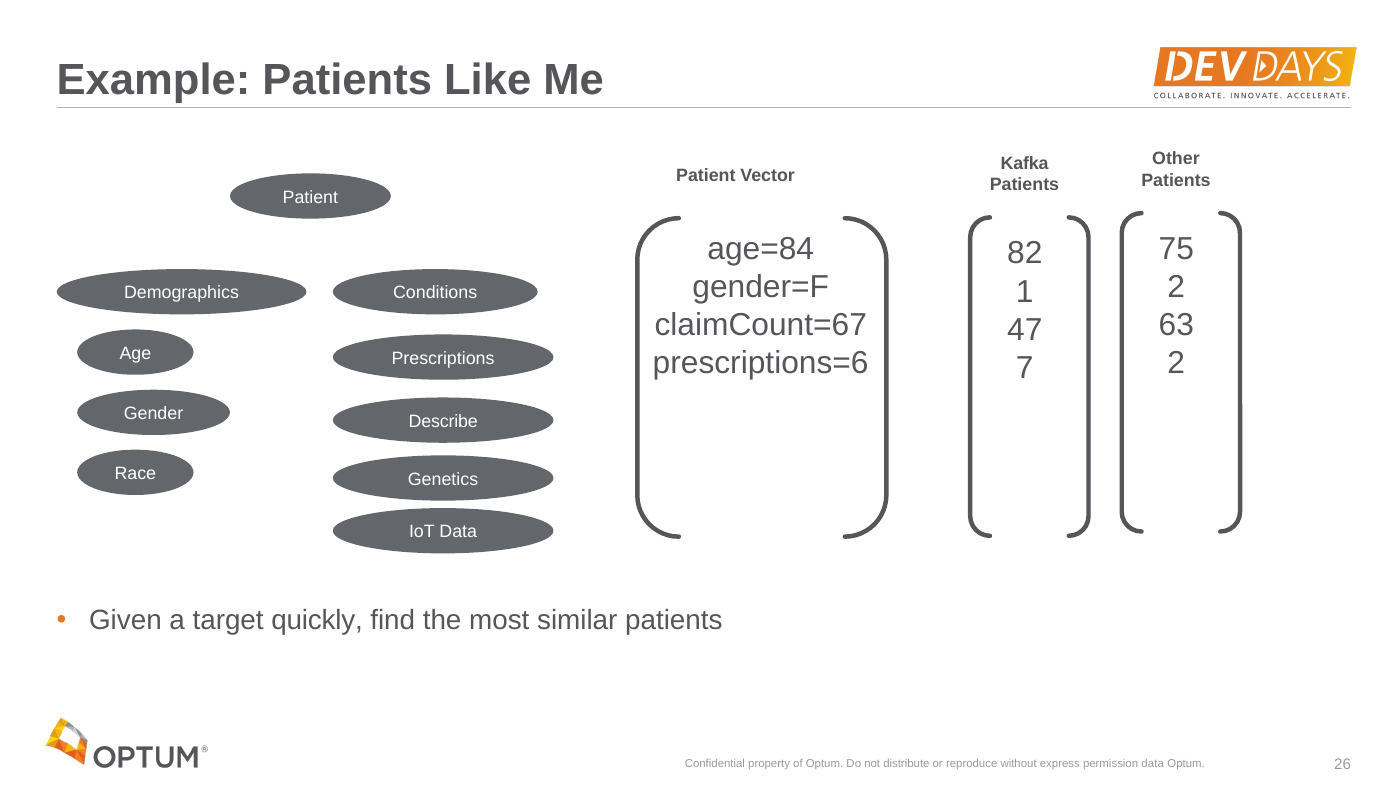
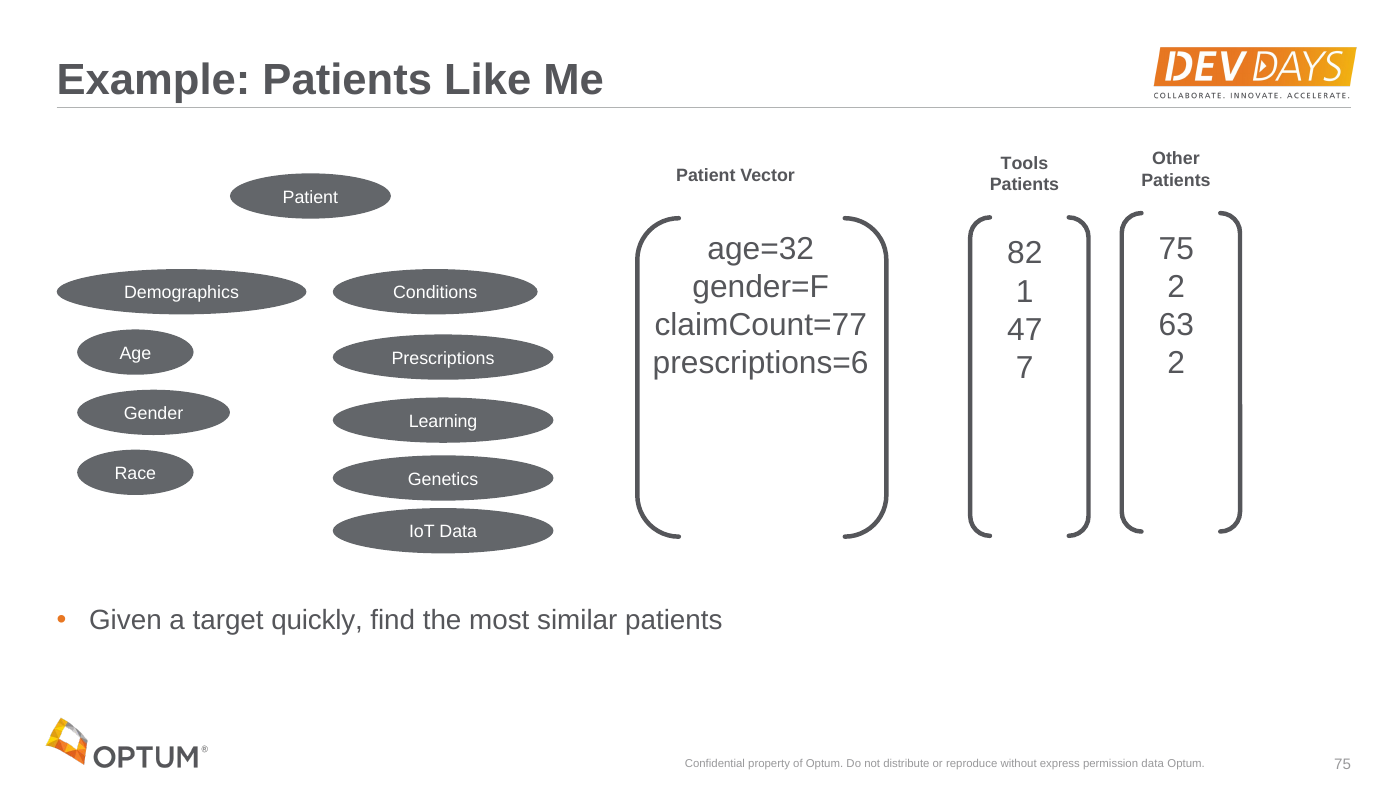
Kafka: Kafka -> Tools
age=84: age=84 -> age=32
claimCount=67: claimCount=67 -> claimCount=77
Describe: Describe -> Learning
Optum 26: 26 -> 75
